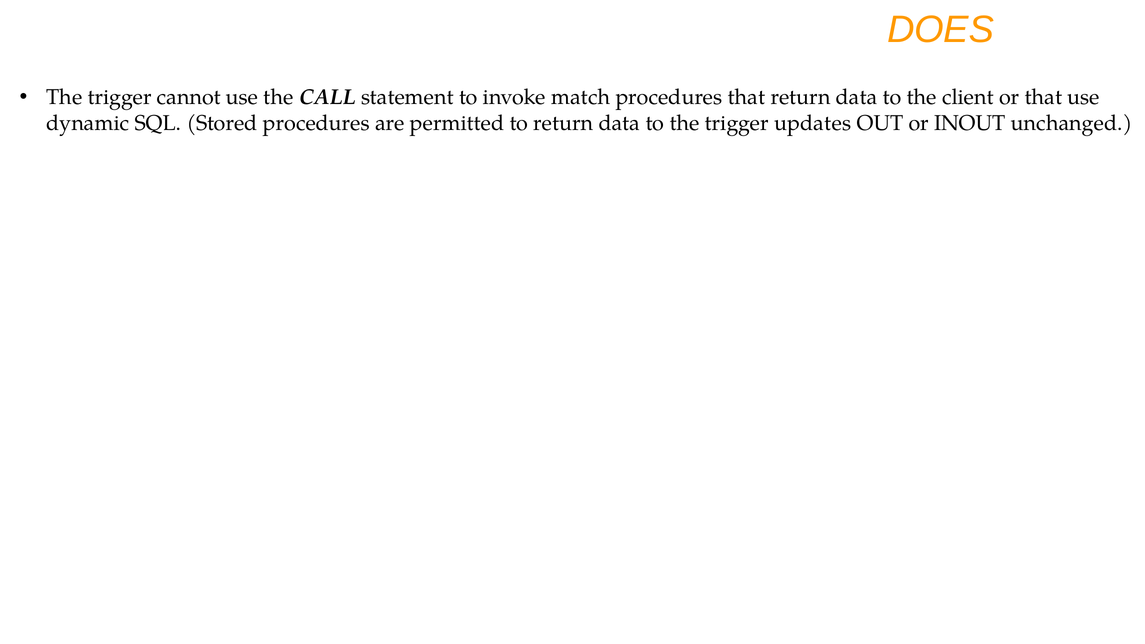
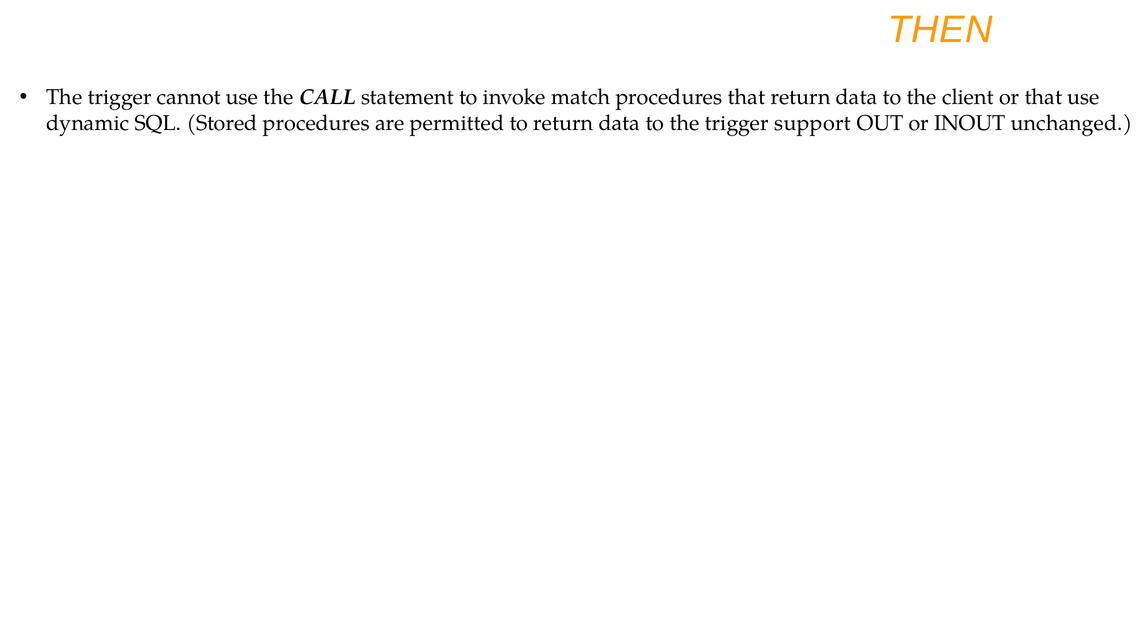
DOES: DOES -> THEN
updates: updates -> support
